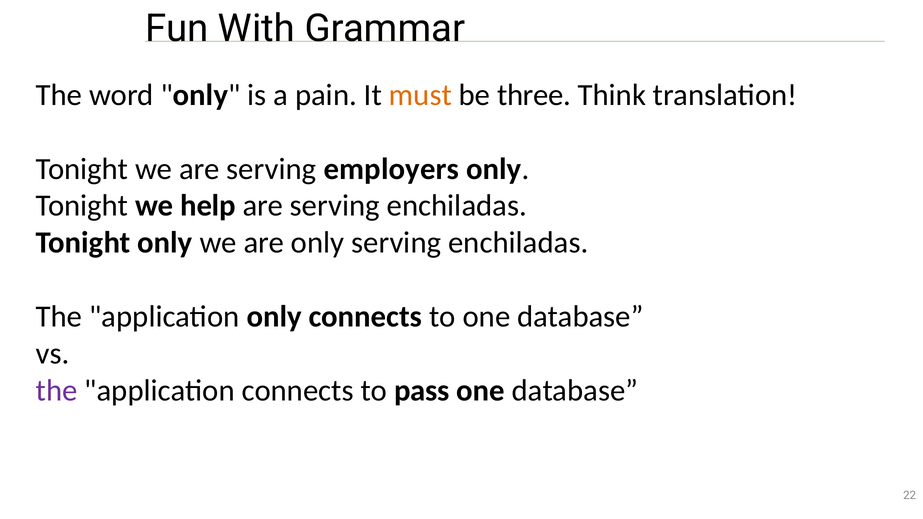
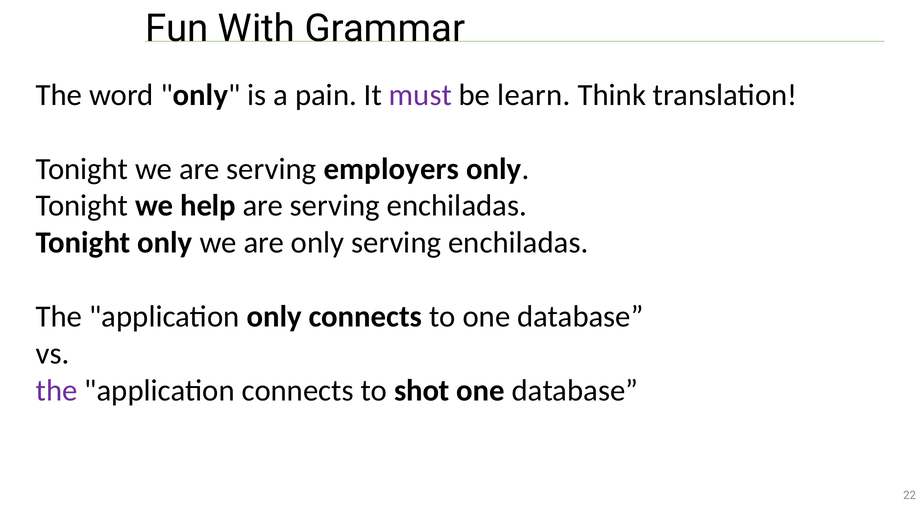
must colour: orange -> purple
three: three -> learn
pass: pass -> shot
